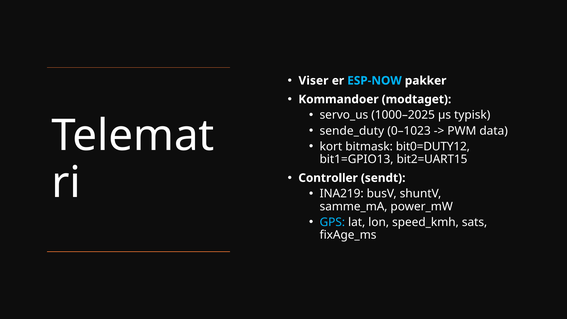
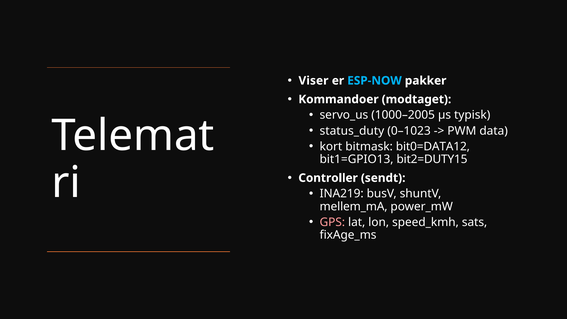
1000–2025: 1000–2025 -> 1000–2005
sende_duty: sende_duty -> status_duty
bit0=DUTY12: bit0=DUTY12 -> bit0=DATA12
bit2=UART15: bit2=UART15 -> bit2=DUTY15
samme_mA: samme_mA -> mellem_mA
GPS colour: light blue -> pink
